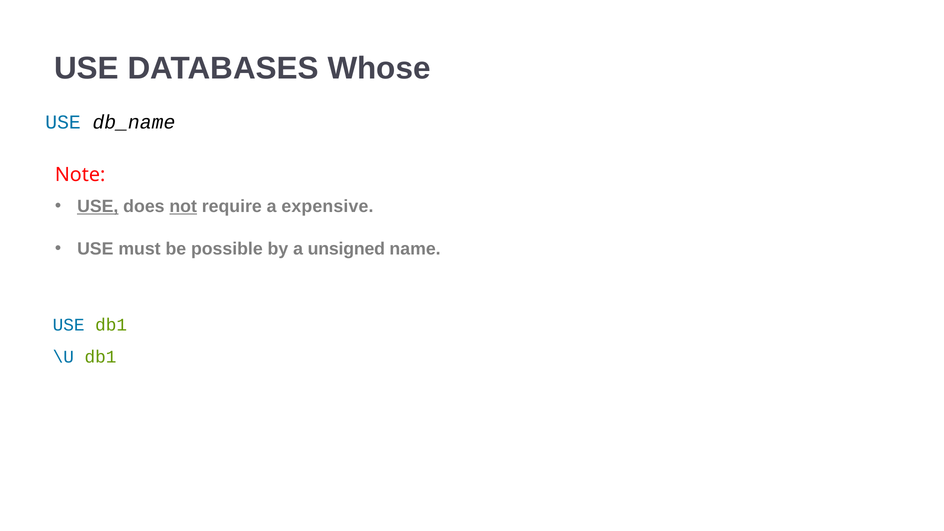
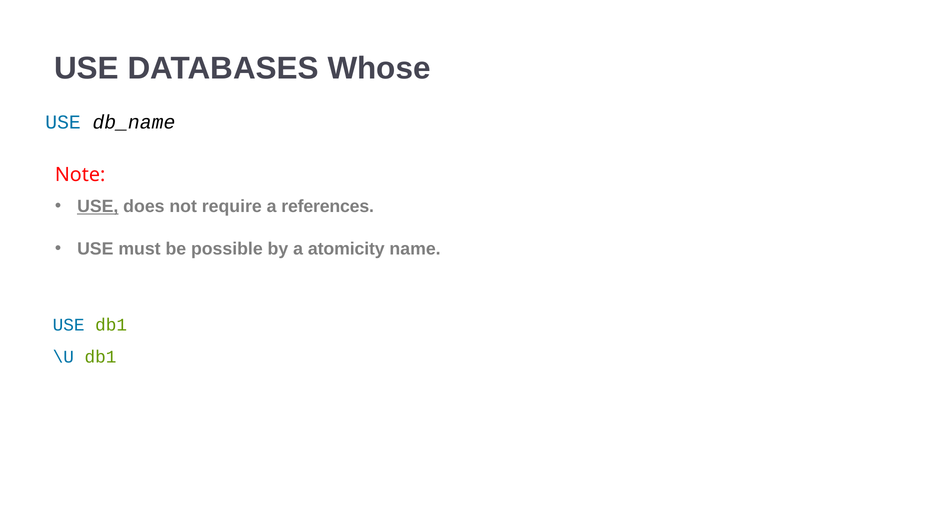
not underline: present -> none
expensive: expensive -> references
unsigned: unsigned -> atomicity
